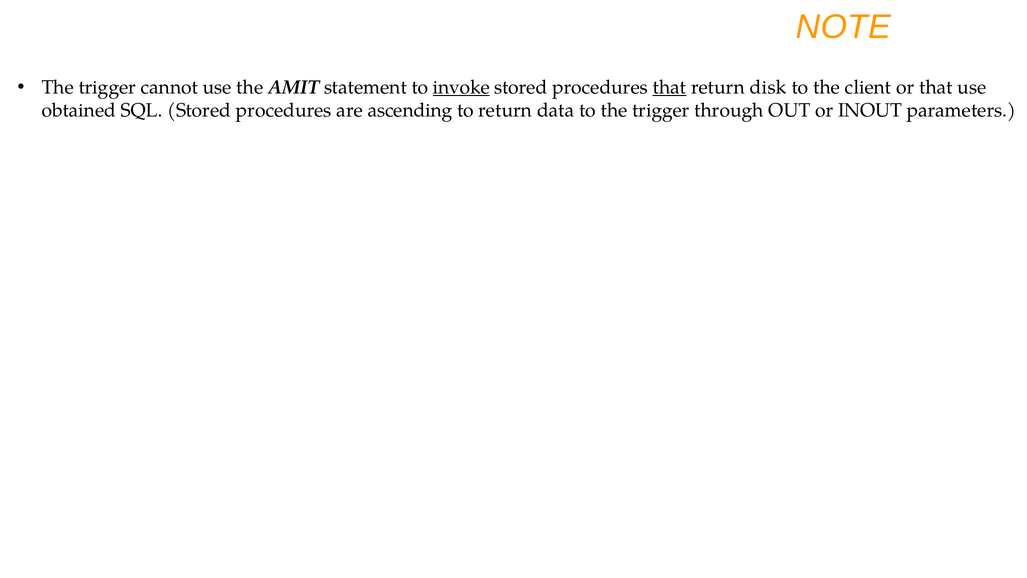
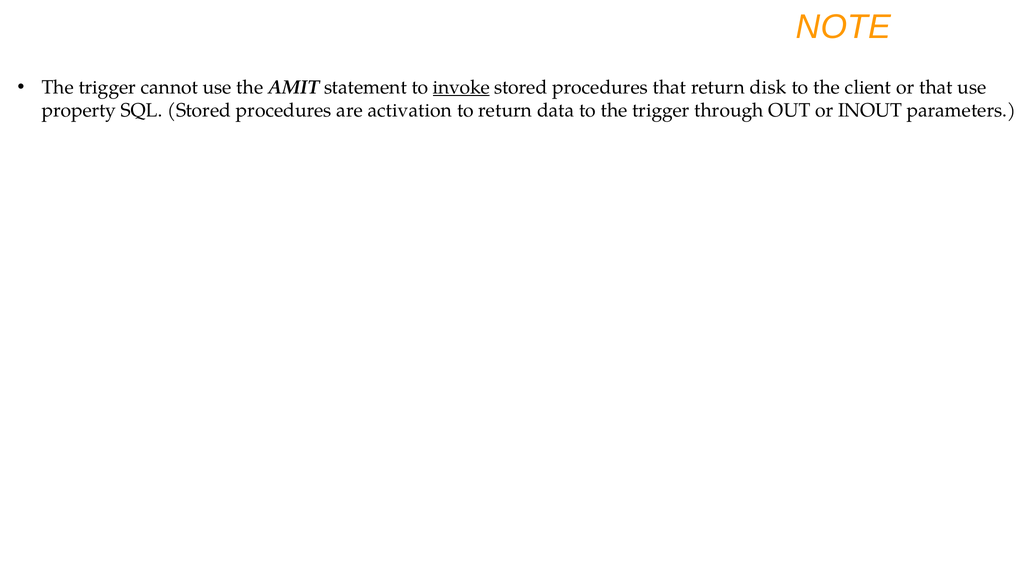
that at (669, 87) underline: present -> none
obtained: obtained -> property
ascending: ascending -> activation
